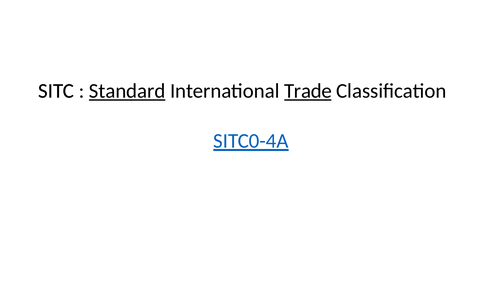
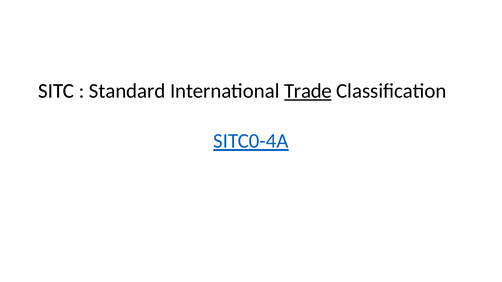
Standard underline: present -> none
